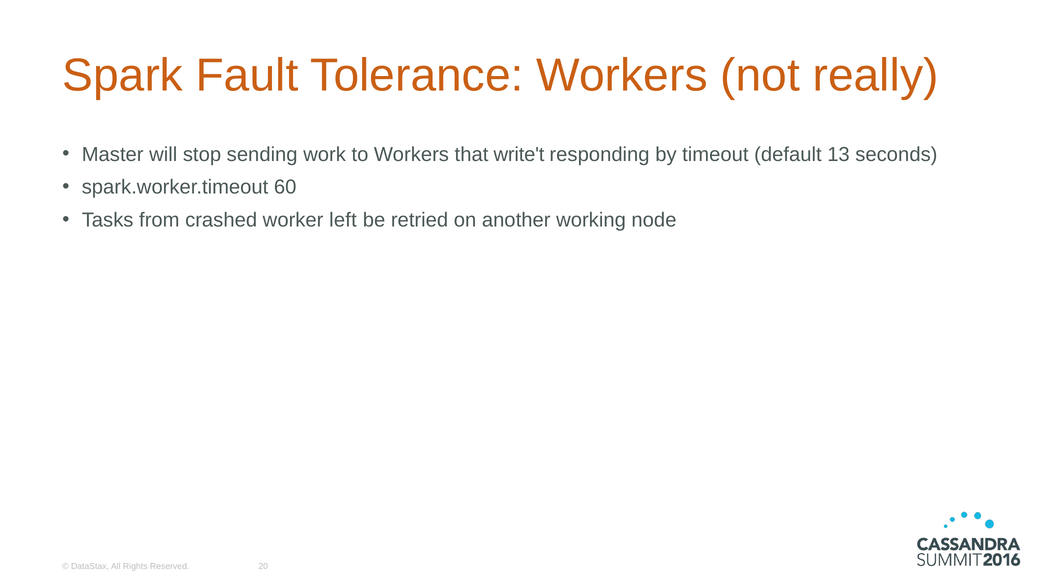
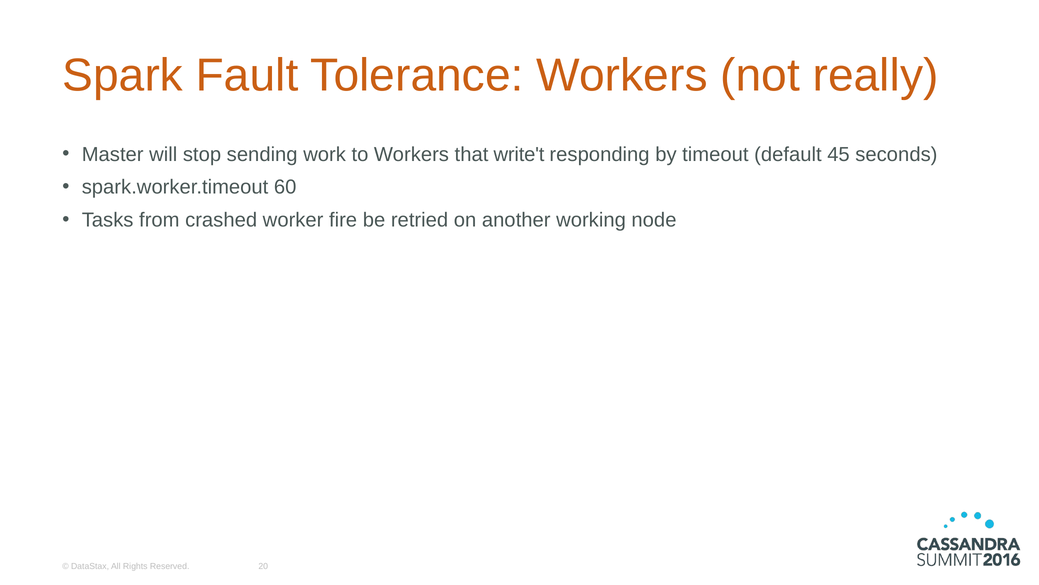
13: 13 -> 45
left: left -> fire
